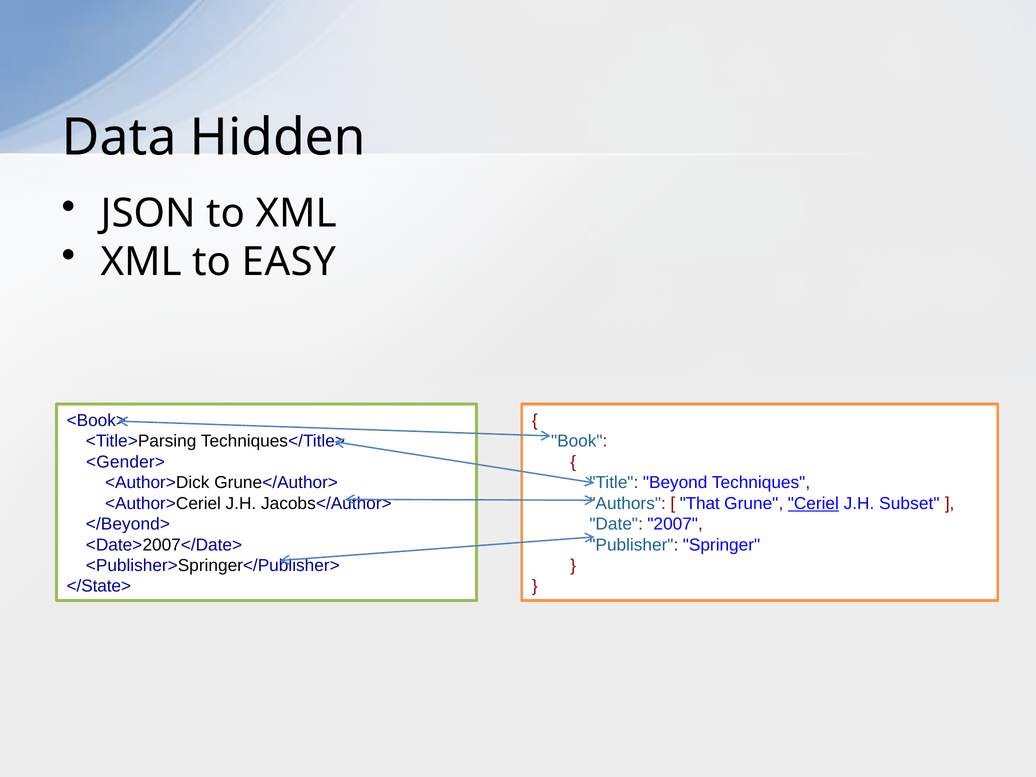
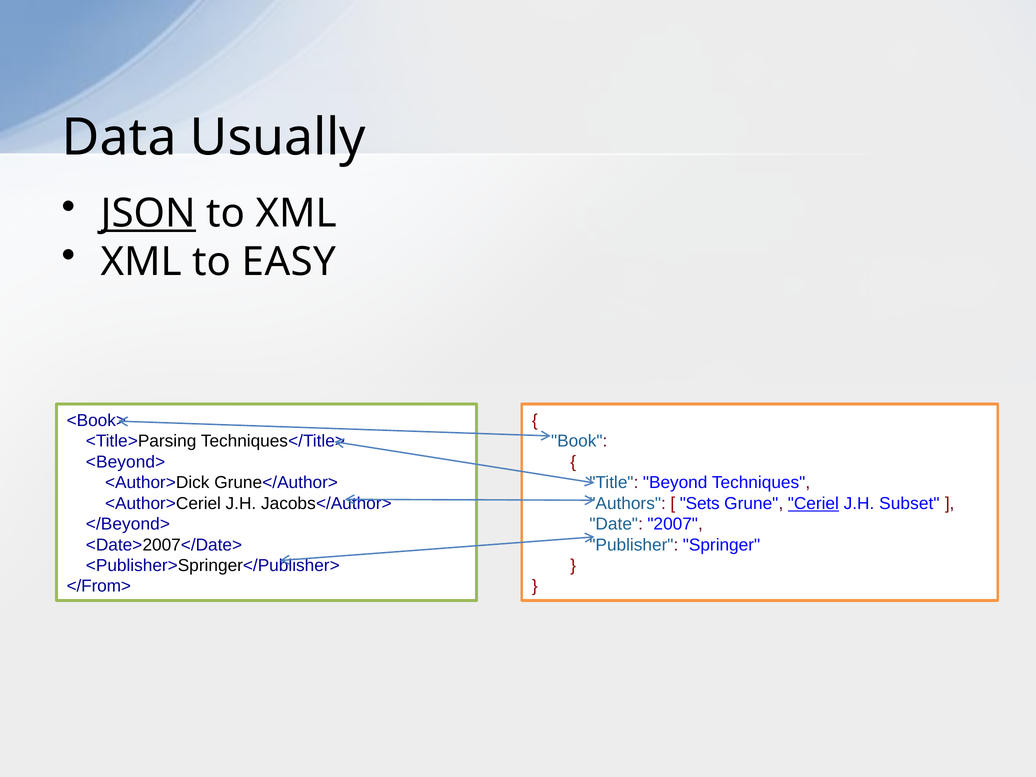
Hidden: Hidden -> Usually
JSON underline: none -> present
<Gender>: <Gender> -> <Beyond>
That: That -> Sets
</State>: </State> -> </From>
